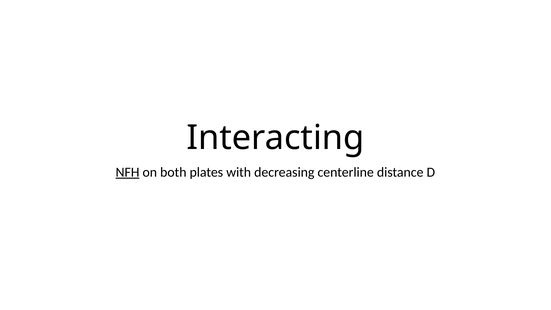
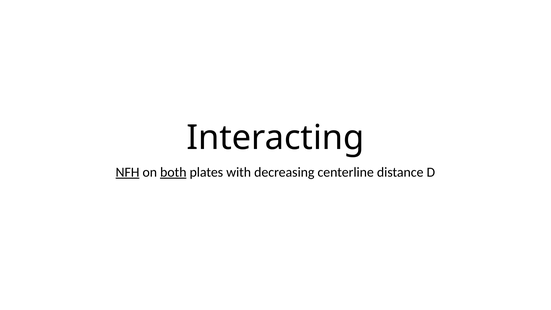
both underline: none -> present
